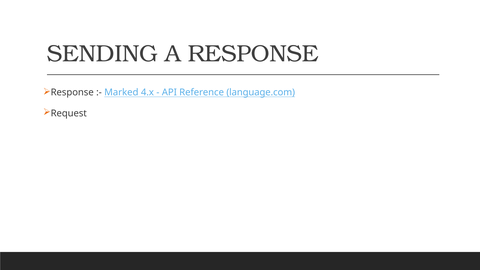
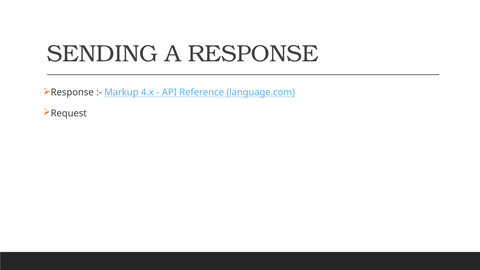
Marked: Marked -> Markup
